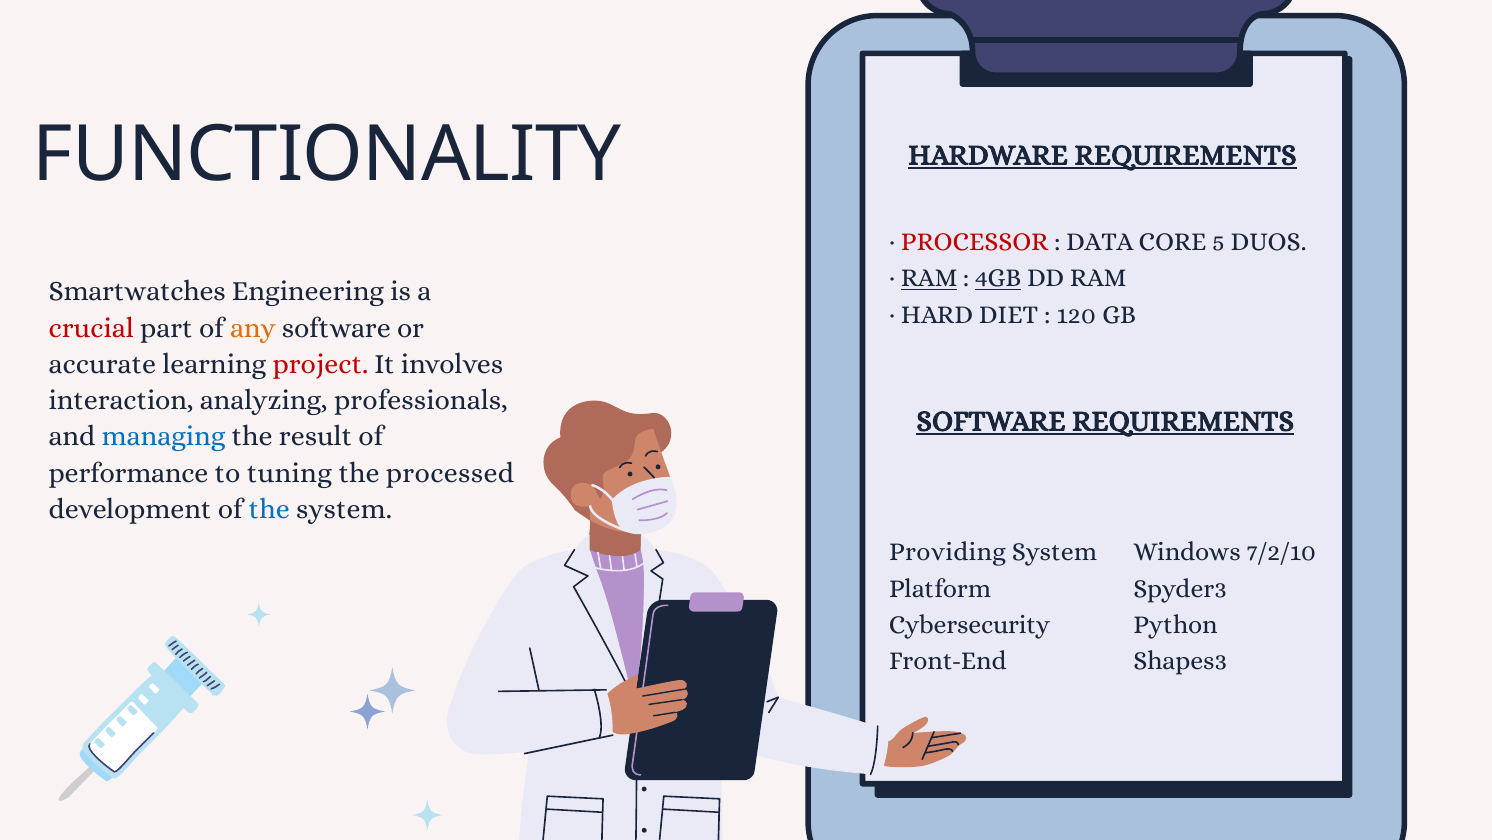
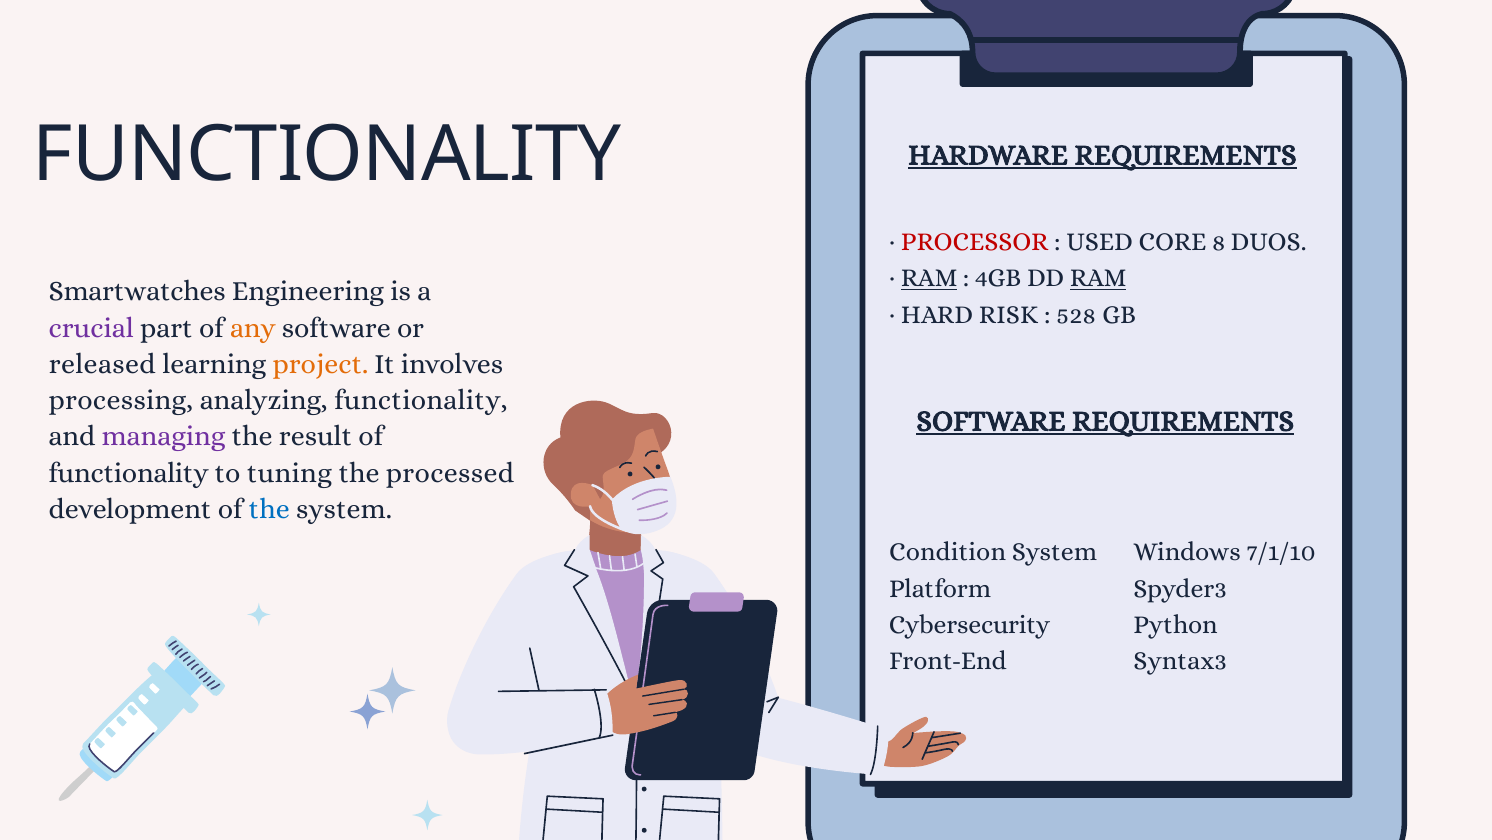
DATA: DATA -> USED
5: 5 -> 8
4GB underline: present -> none
RAM at (1098, 278) underline: none -> present
DIET: DIET -> RISK
120: 120 -> 528
crucial colour: red -> purple
accurate: accurate -> released
project colour: red -> orange
interaction: interaction -> processing
analyzing professionals: professionals -> functionality
managing colour: blue -> purple
performance at (129, 473): performance -> functionality
Providing: Providing -> Condition
7/2/10: 7/2/10 -> 7/1/10
Shapes3: Shapes3 -> Syntax3
